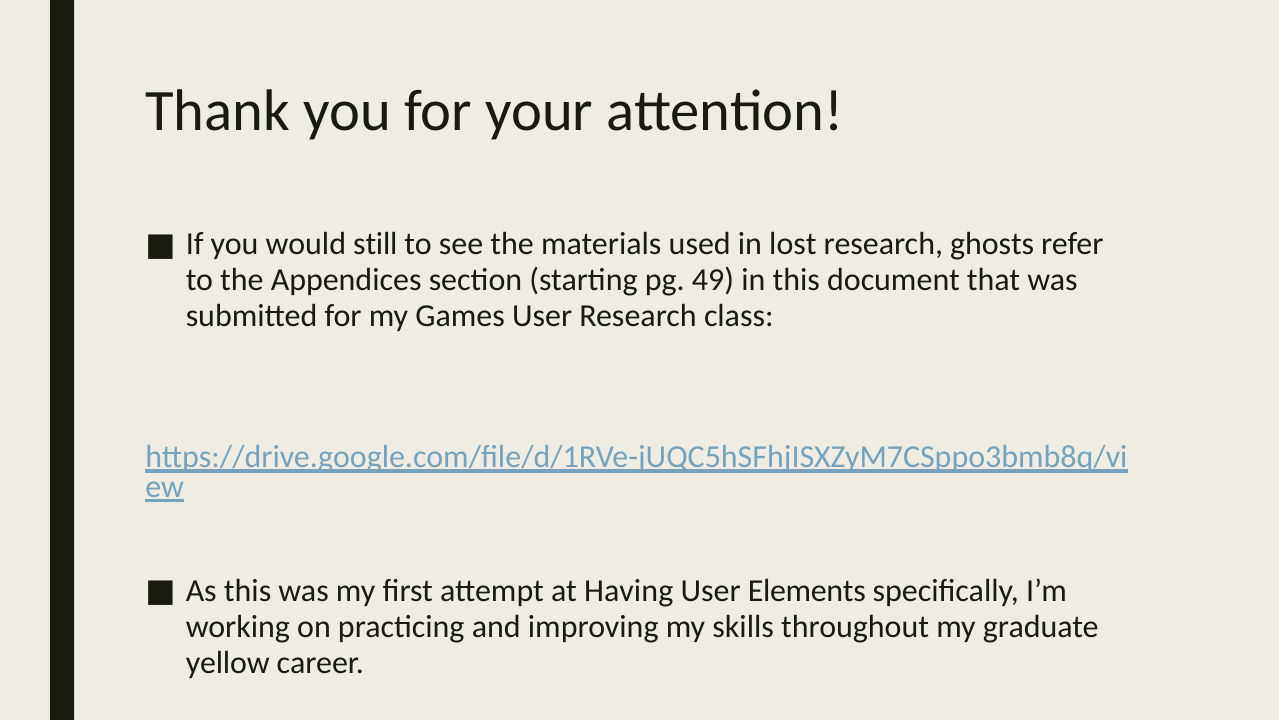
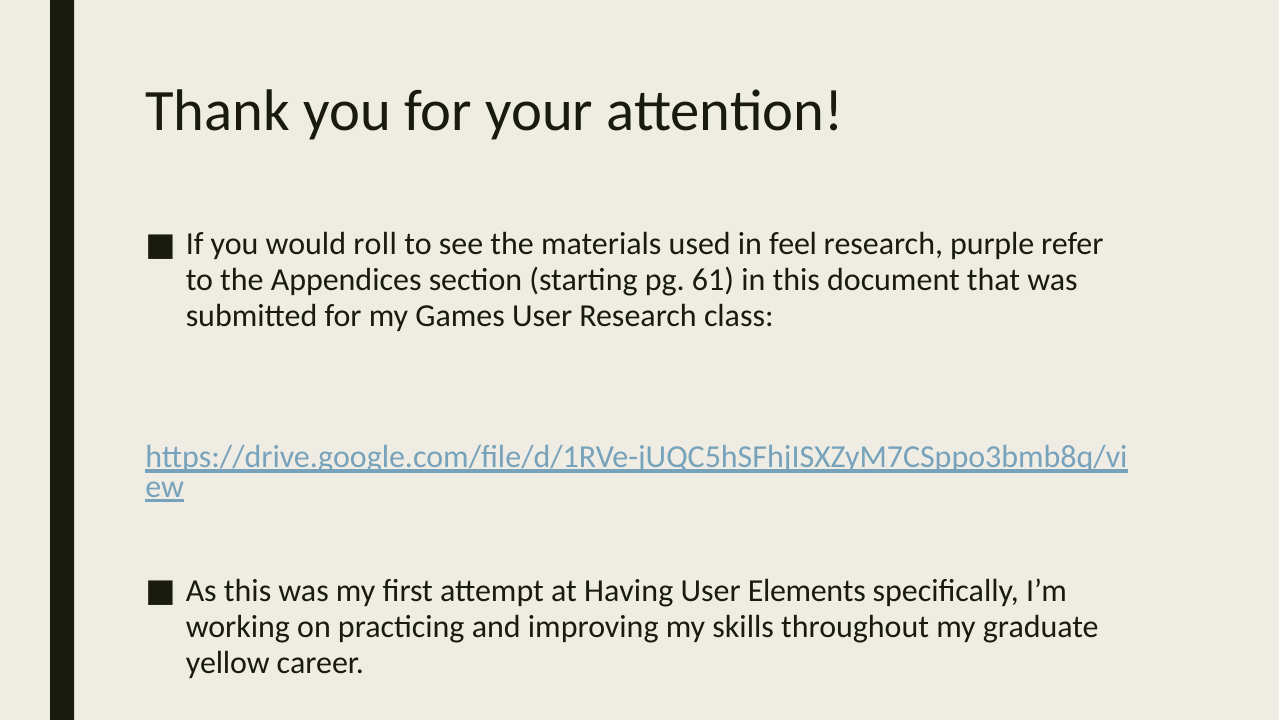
still: still -> roll
lost: lost -> feel
ghosts: ghosts -> purple
49: 49 -> 61
